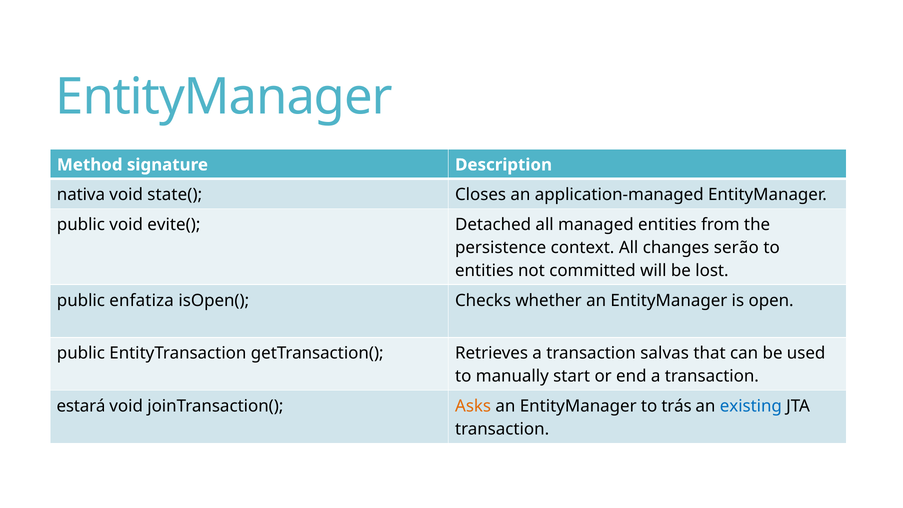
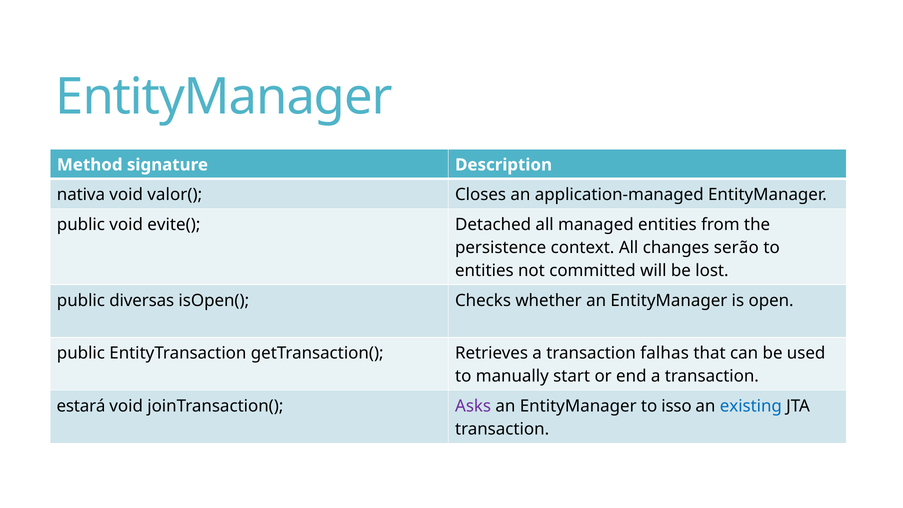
state(: state( -> valor(
enfatiza: enfatiza -> diversas
salvas: salvas -> falhas
Asks colour: orange -> purple
trás: trás -> isso
